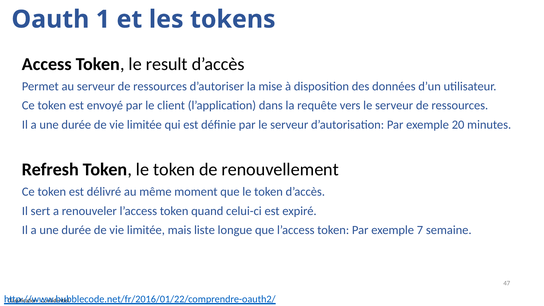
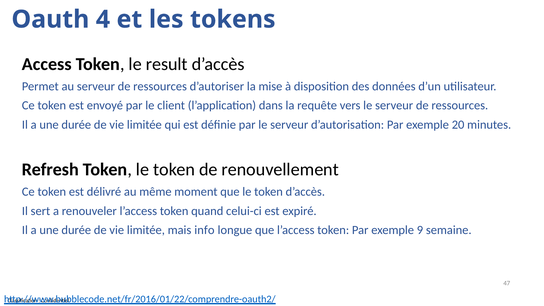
1: 1 -> 4
liste: liste -> info
7: 7 -> 9
